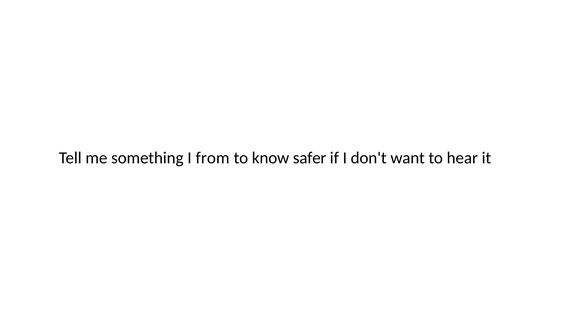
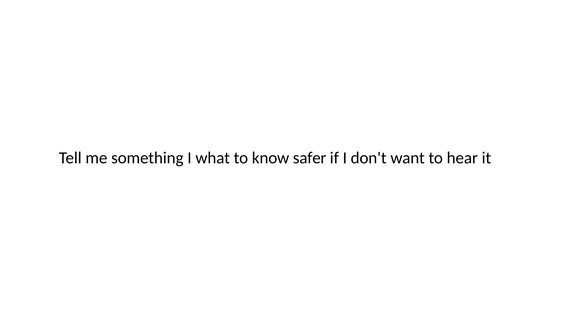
from: from -> what
